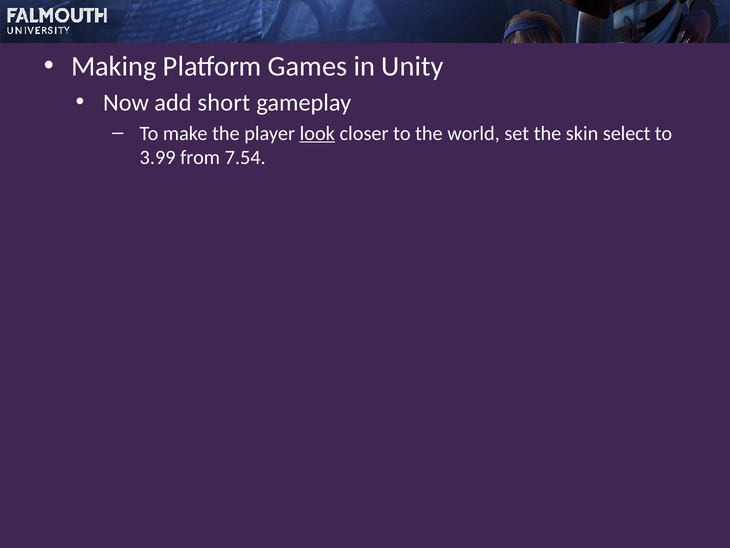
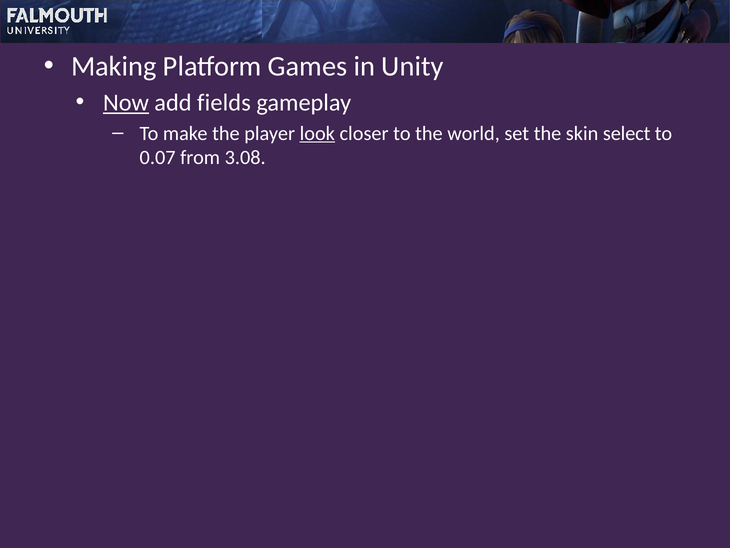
Now underline: none -> present
short: short -> fields
3.99: 3.99 -> 0.07
7.54: 7.54 -> 3.08
